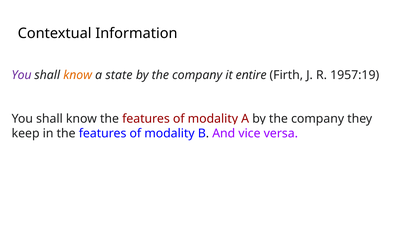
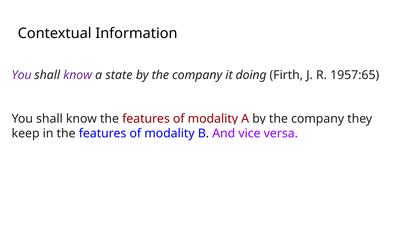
know at (78, 75) colour: orange -> purple
entire: entire -> doing
1957:19: 1957:19 -> 1957:65
